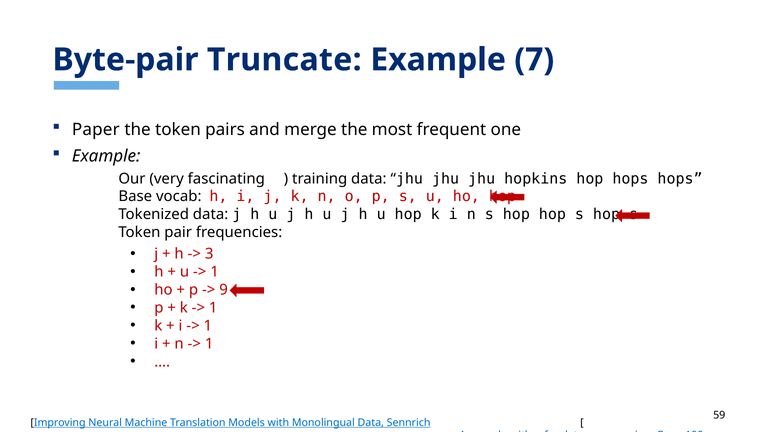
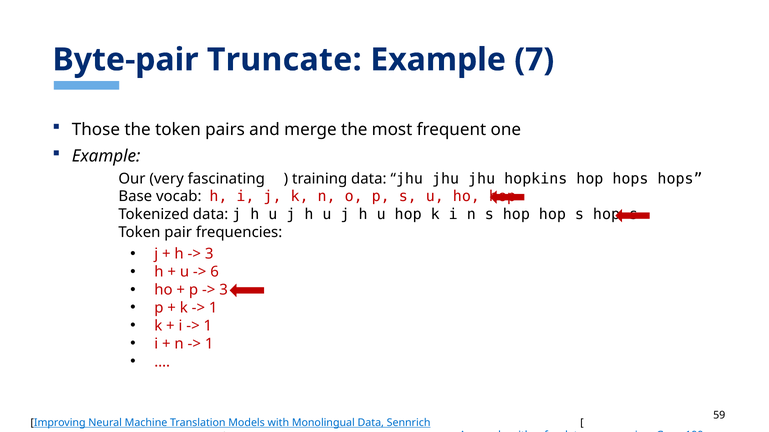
Paper: Paper -> Those
1 at (215, 272): 1 -> 6
9 at (224, 290): 9 -> 3
